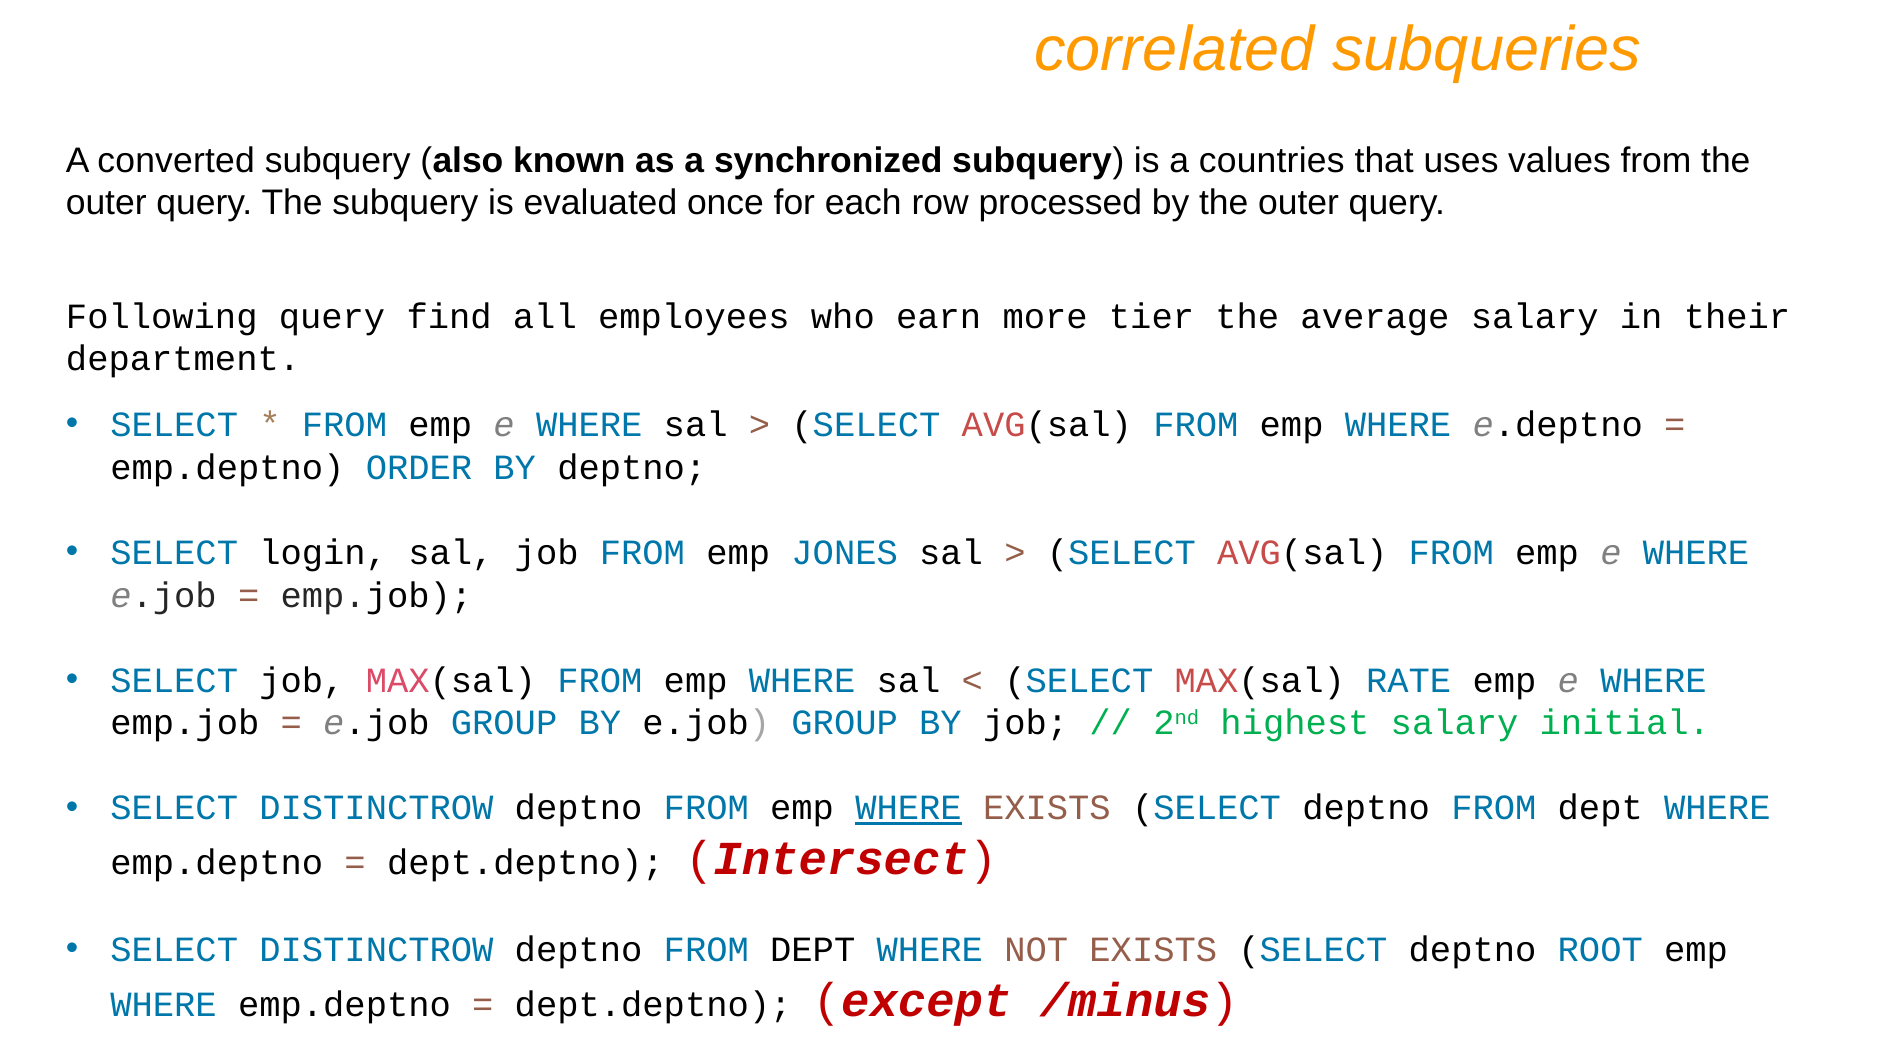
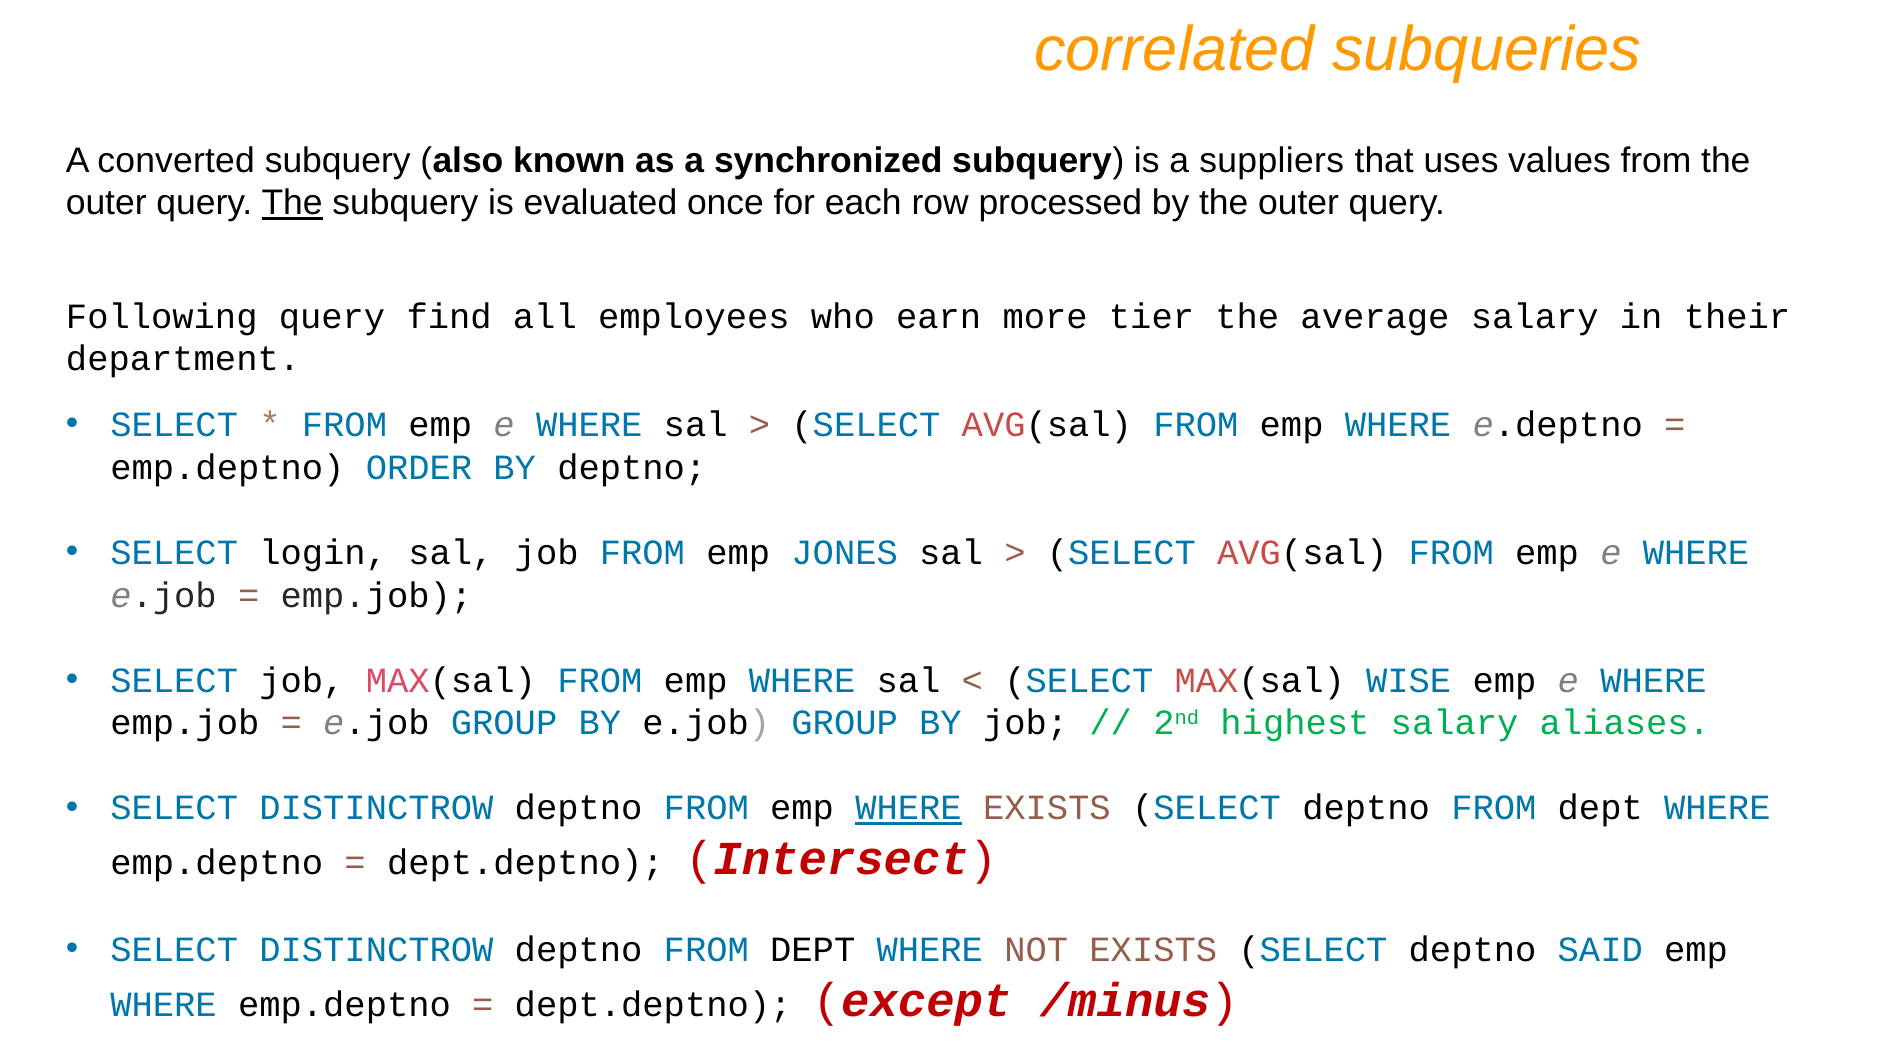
countries: countries -> suppliers
The at (292, 203) underline: none -> present
RATE: RATE -> WISE
initial: initial -> aliases
ROOT: ROOT -> SAID
